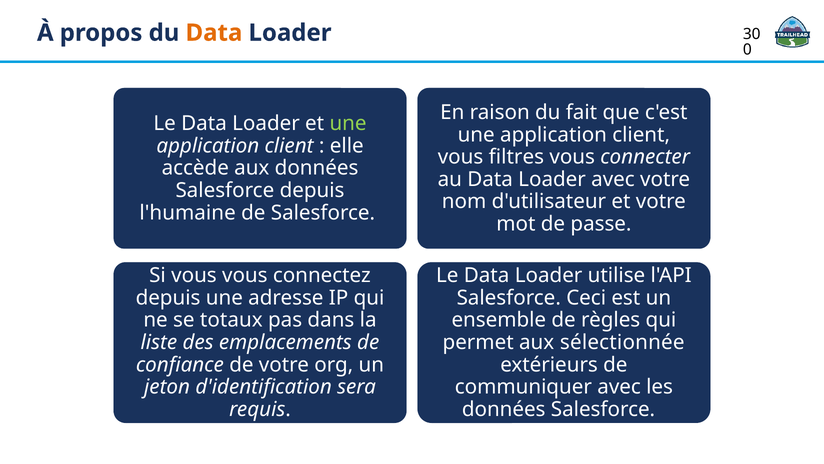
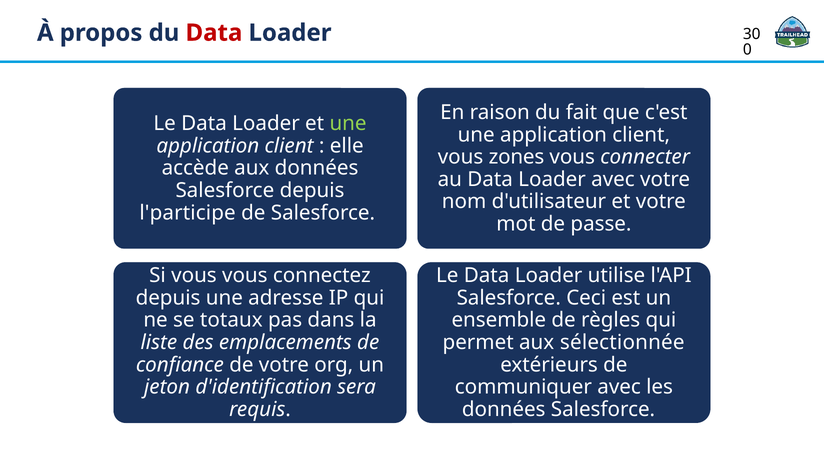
Data at (214, 33) colour: orange -> red
filtres: filtres -> zones
l'humaine: l'humaine -> l'participe
